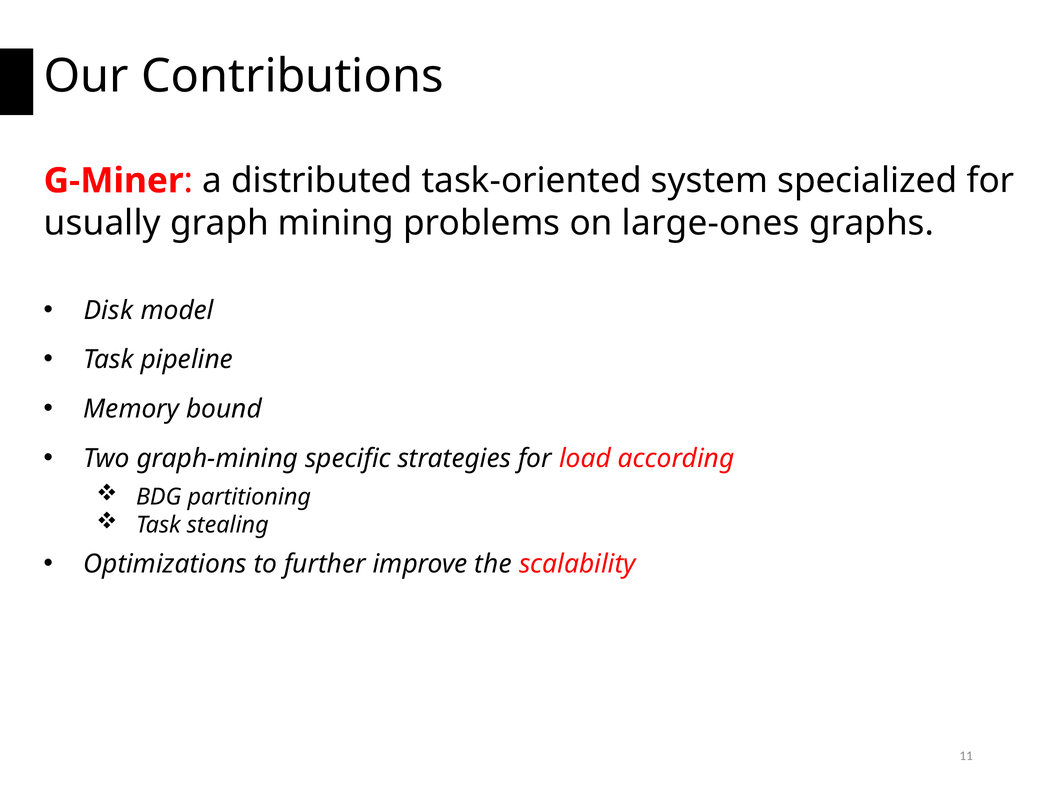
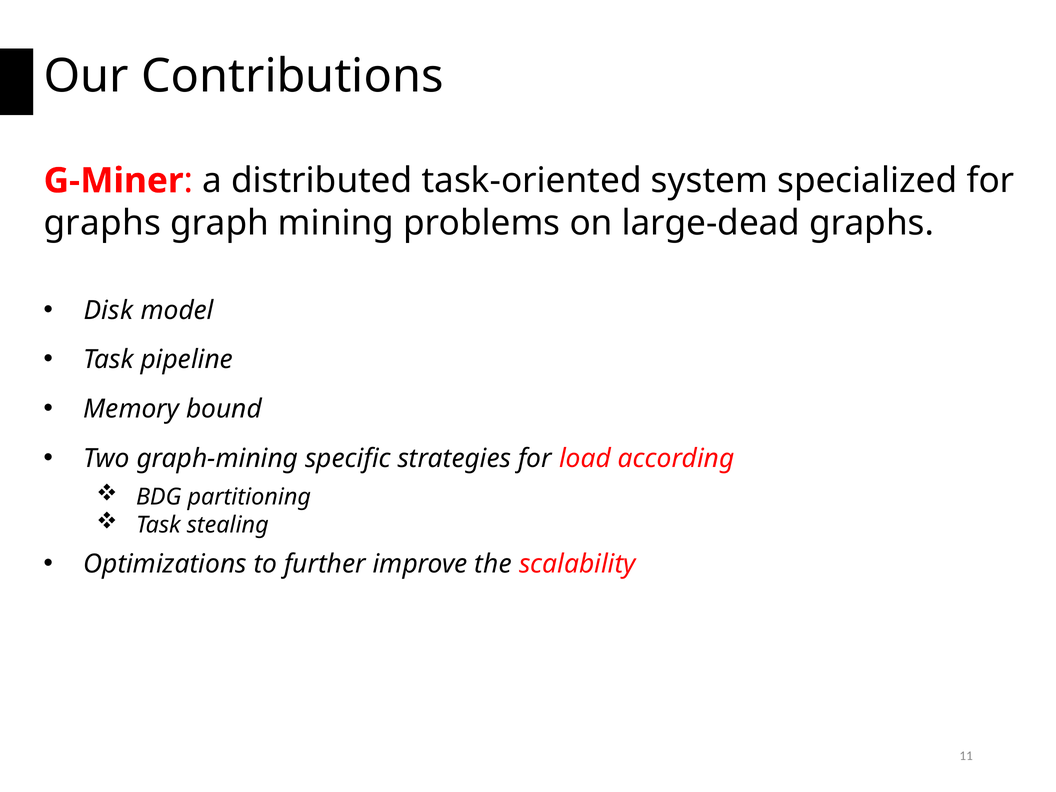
usually at (102, 223): usually -> graphs
large-ones: large-ones -> large-dead
